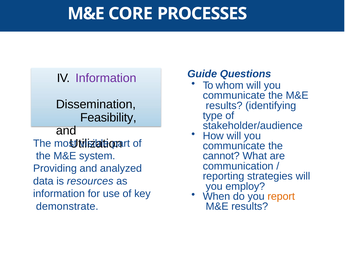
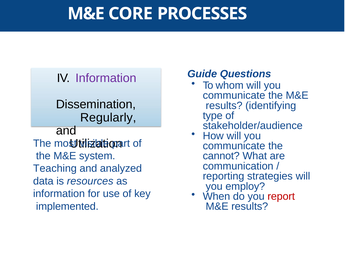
Feasibility: Feasibility -> Regularly
Providing: Providing -> Teaching
report colour: orange -> red
demonstrate: demonstrate -> implemented
